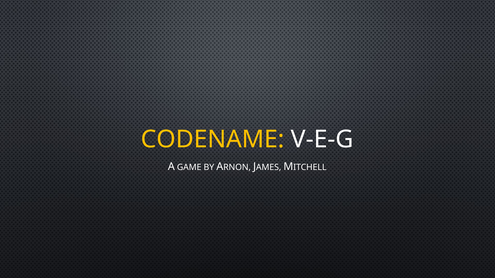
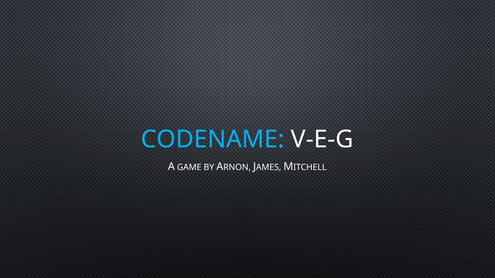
CODENAME colour: yellow -> light blue
